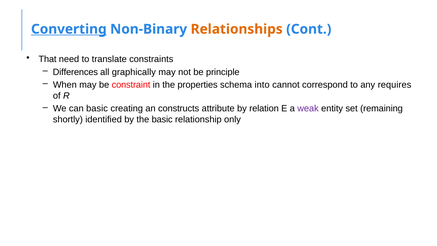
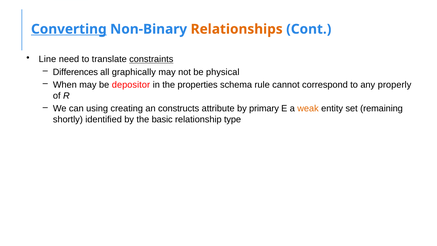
That: That -> Line
constraints underline: none -> present
principle: principle -> physical
constraint: constraint -> depositor
into: into -> rule
requires: requires -> properly
can basic: basic -> using
relation: relation -> primary
weak colour: purple -> orange
only: only -> type
